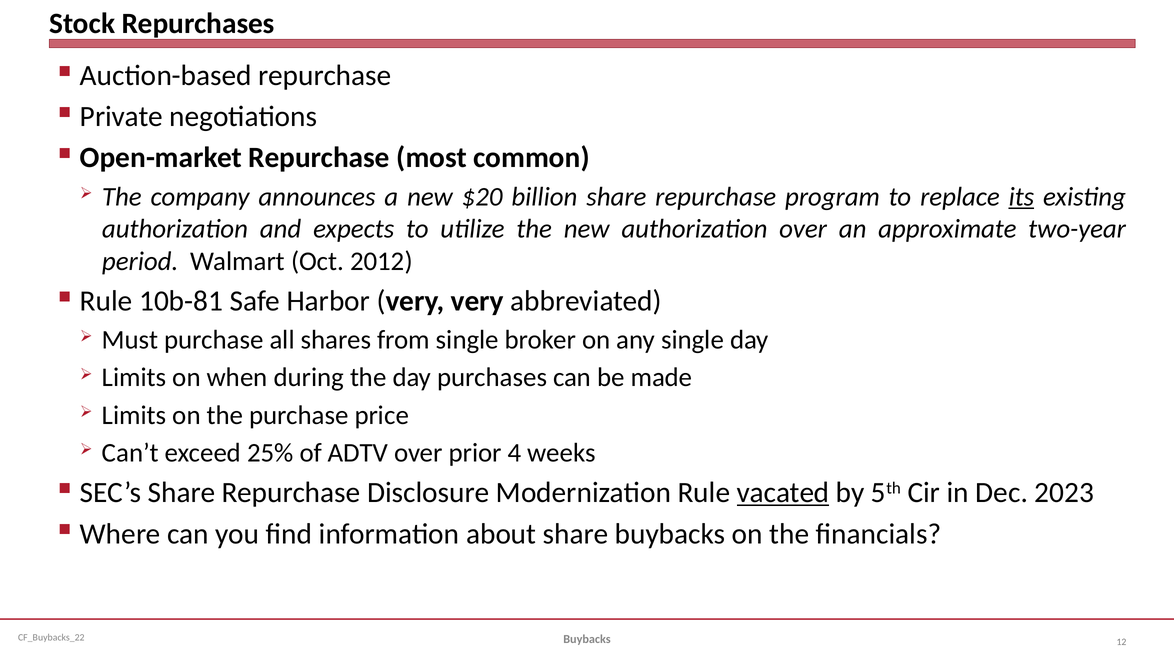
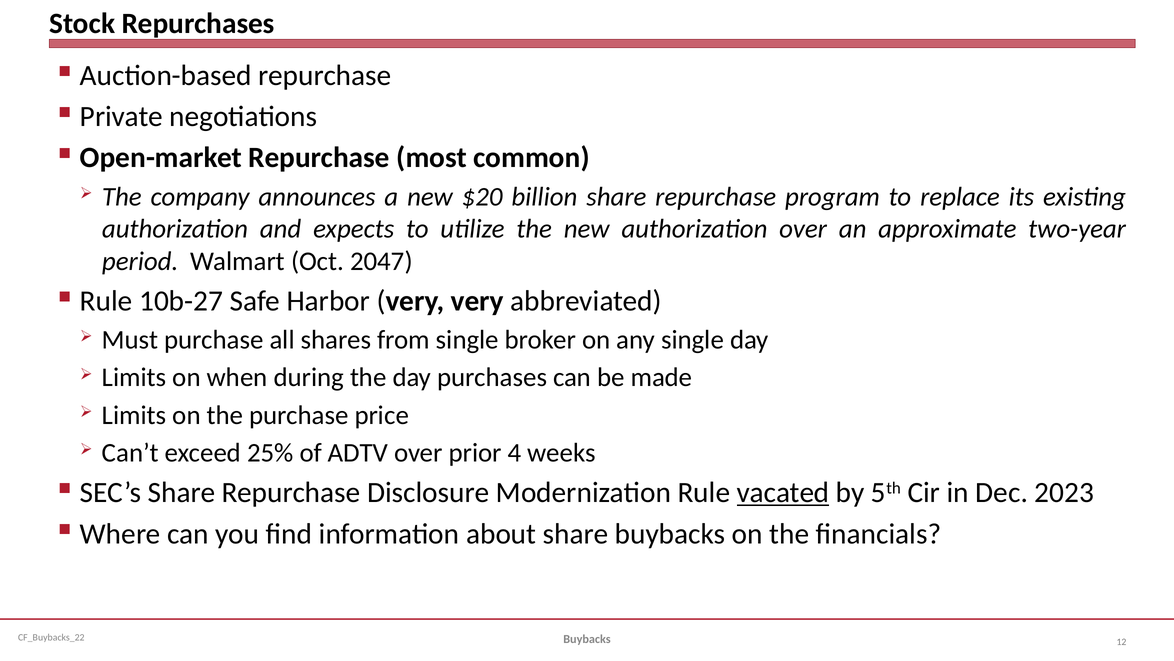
its underline: present -> none
2012: 2012 -> 2047
10b-81: 10b-81 -> 10b-27
